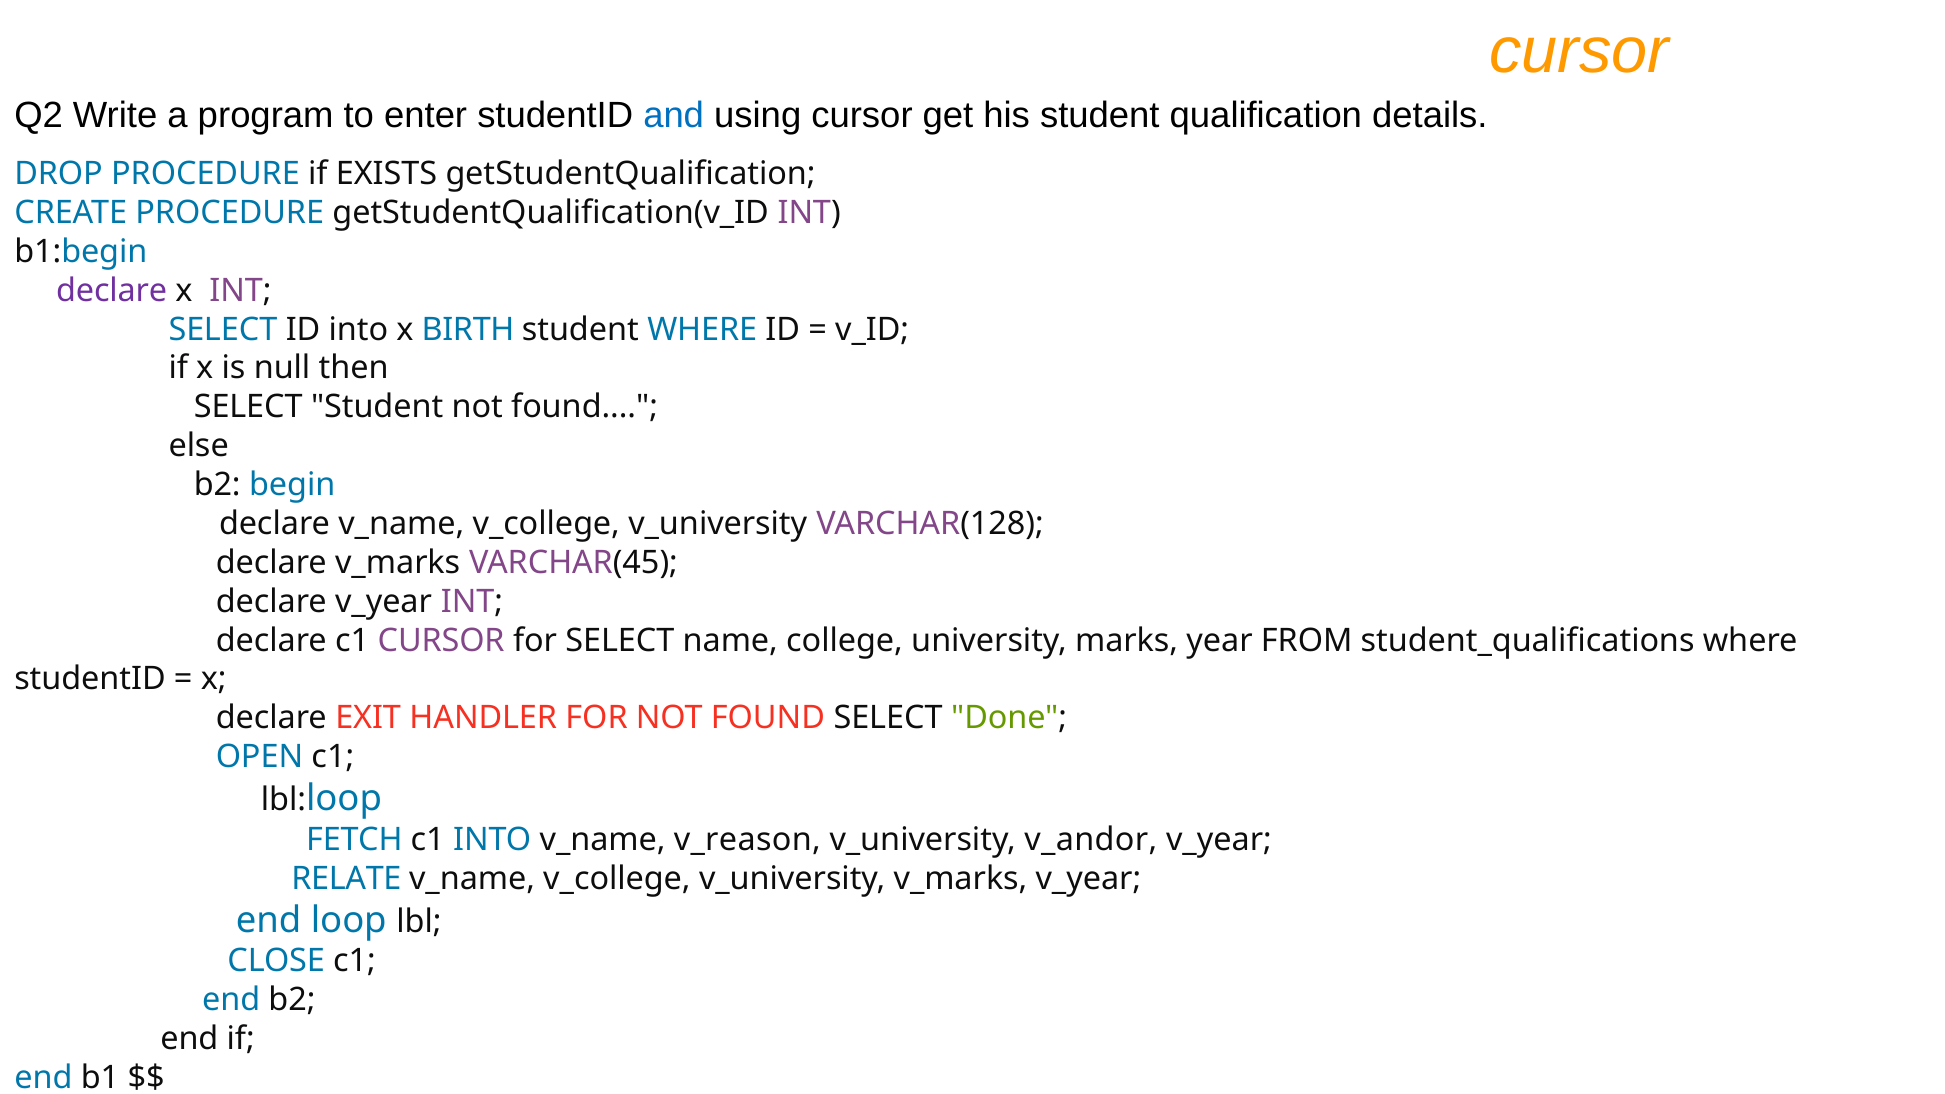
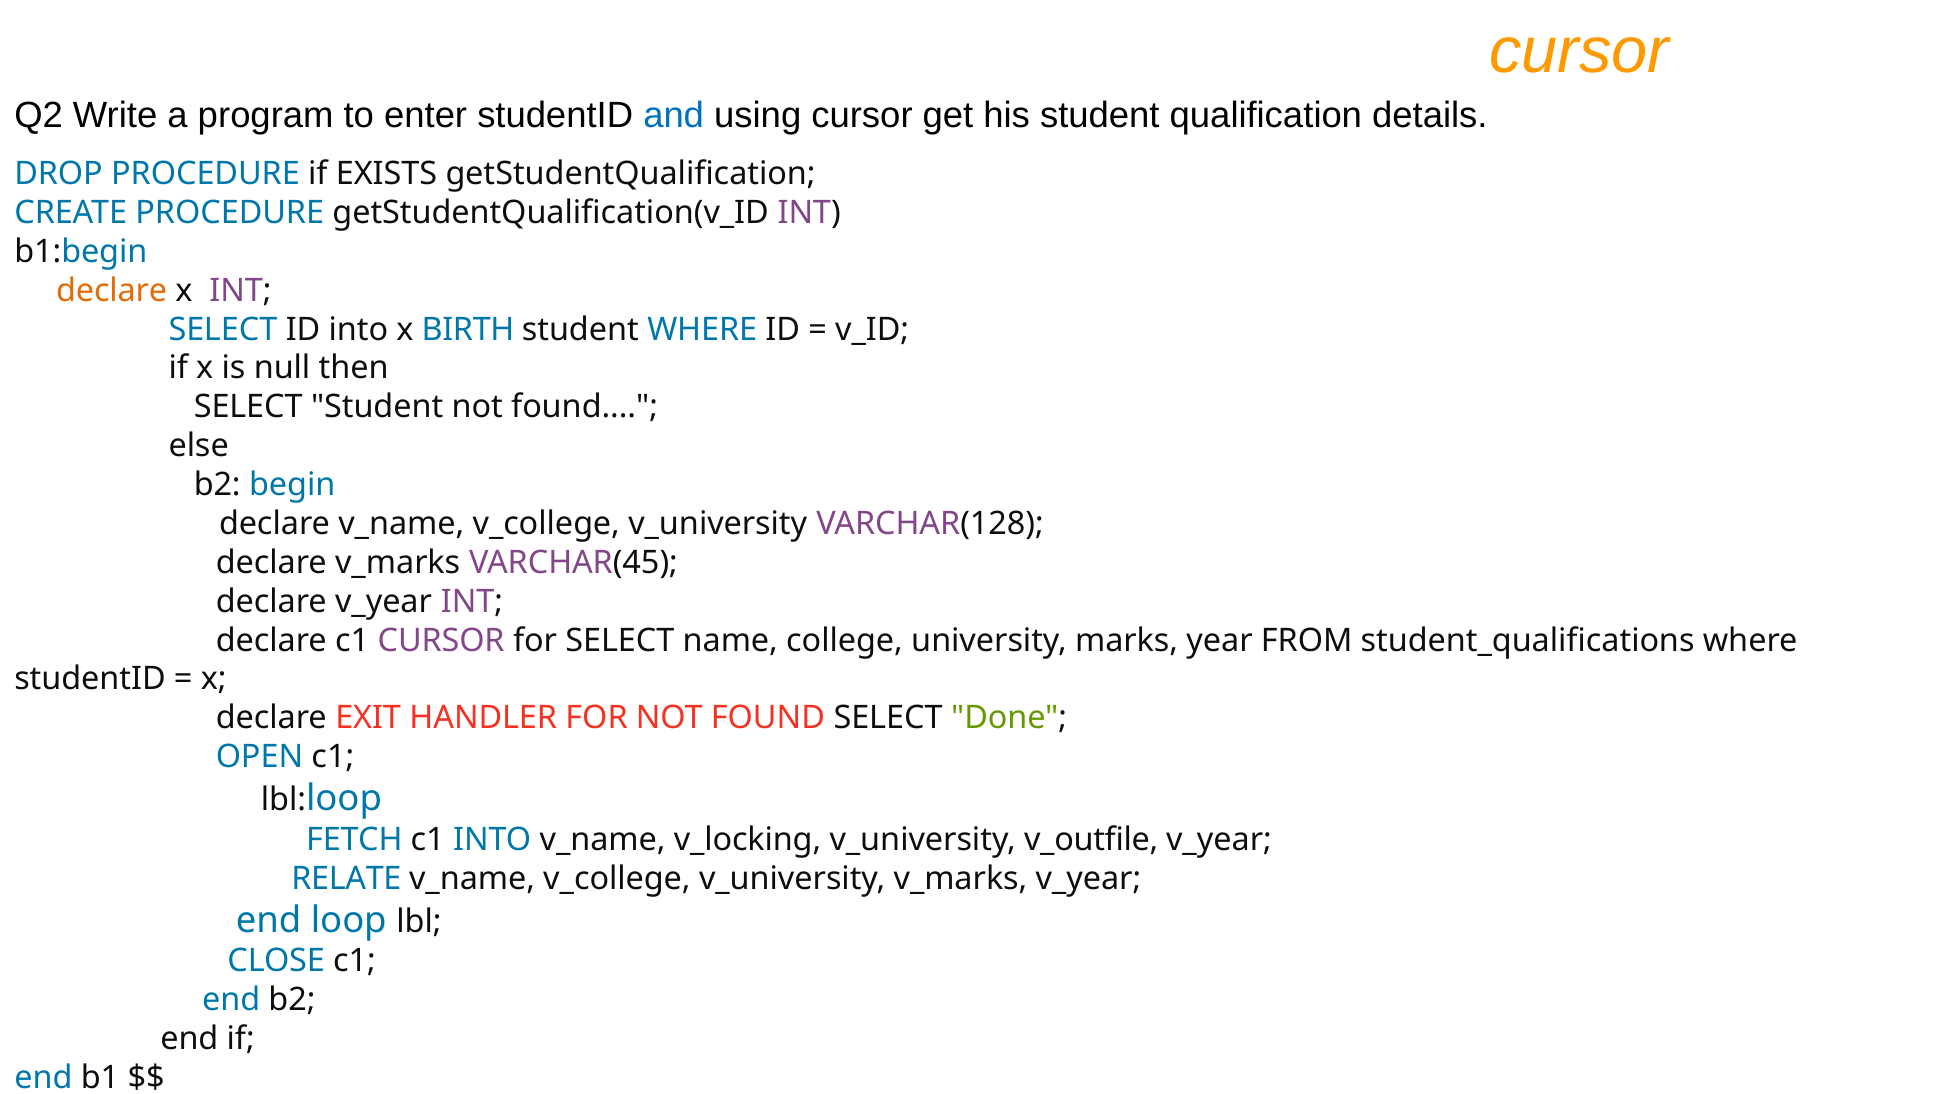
declare at (112, 290) colour: purple -> orange
v_reason: v_reason -> v_locking
v_andor: v_andor -> v_outfile
